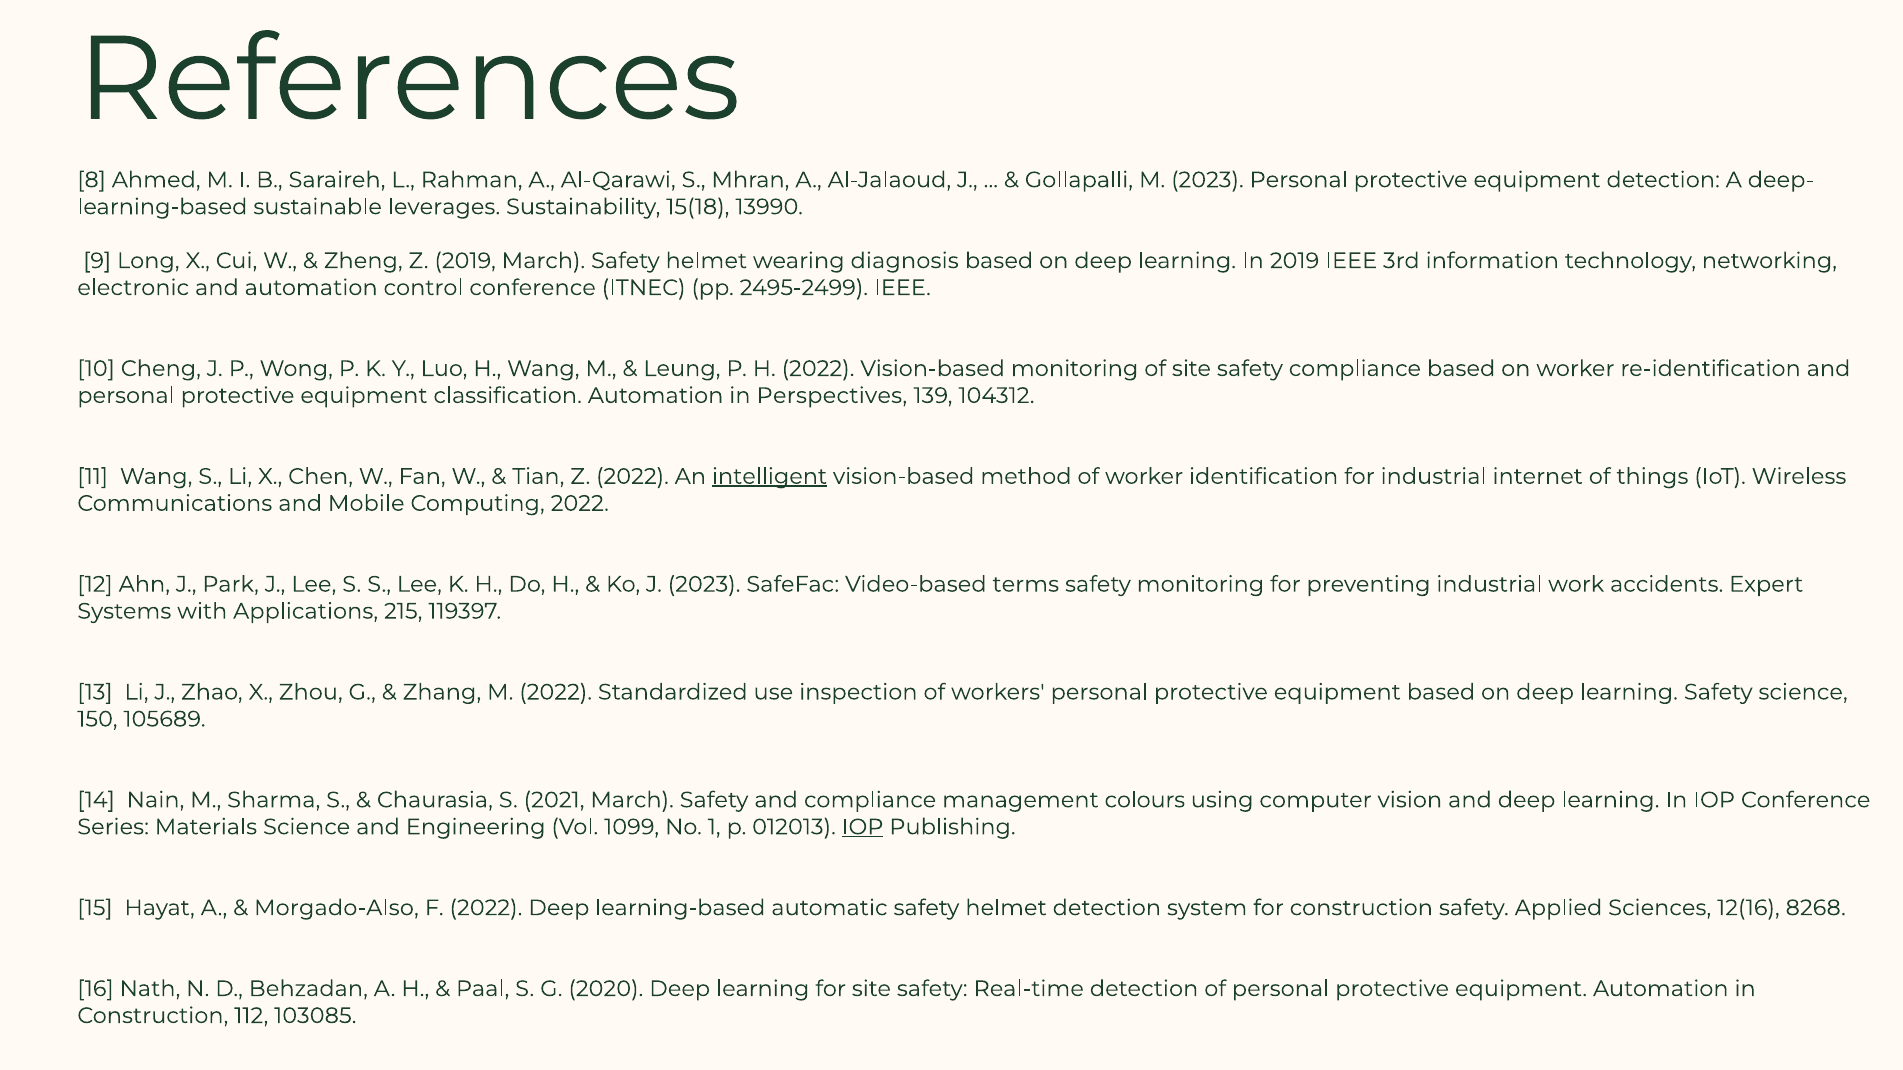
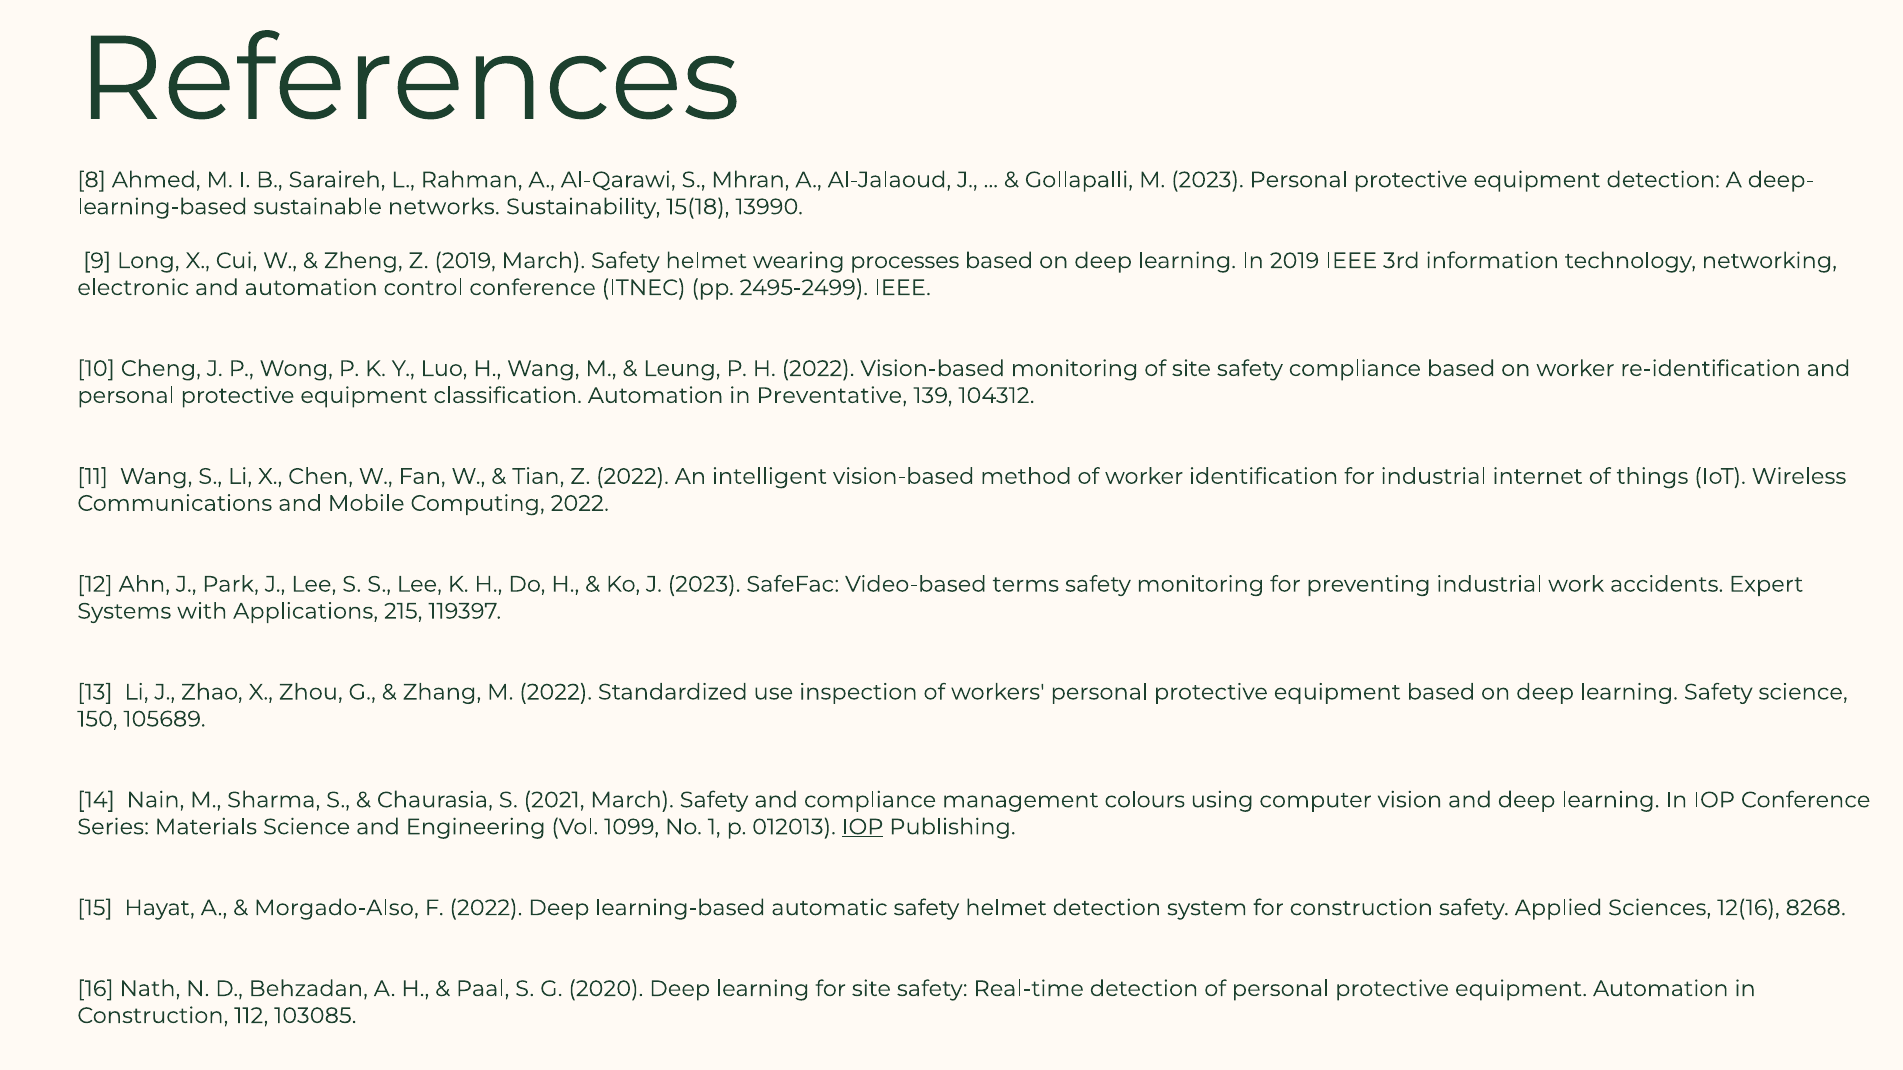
leverages: leverages -> networks
diagnosis: diagnosis -> processes
Perspectives: Perspectives -> Preventative
intelligent underline: present -> none
